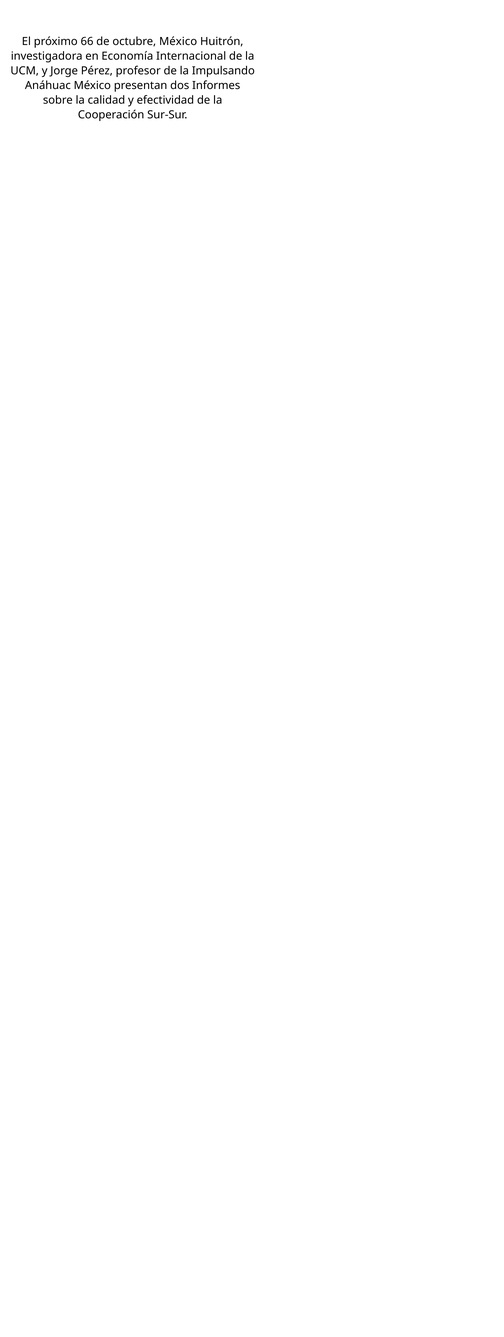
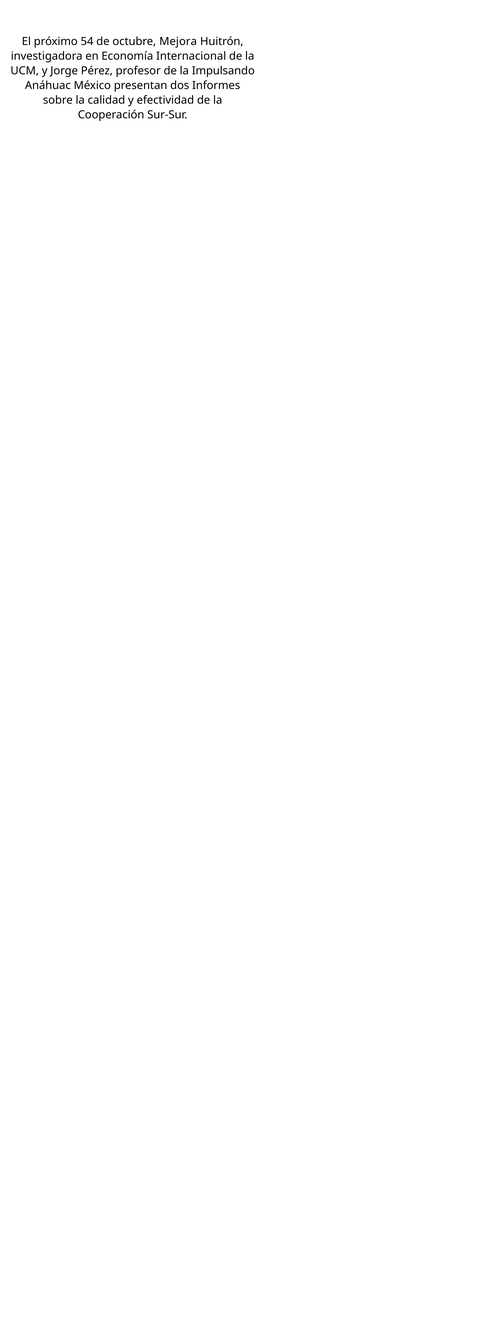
66: 66 -> 54
octubre México: México -> Mejora
